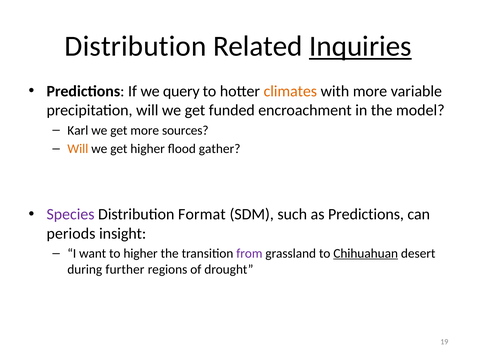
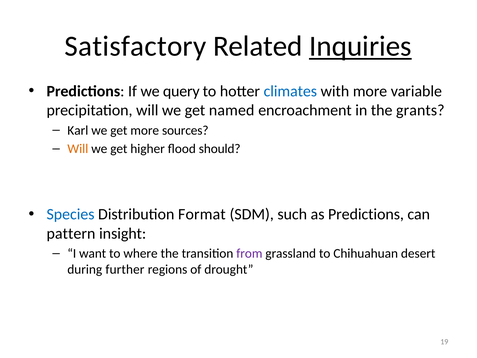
Distribution at (135, 46): Distribution -> Satisfactory
climates colour: orange -> blue
funded: funded -> named
model: model -> grants
gather: gather -> should
Species colour: purple -> blue
periods: periods -> pattern
to higher: higher -> where
Chihuahuan underline: present -> none
